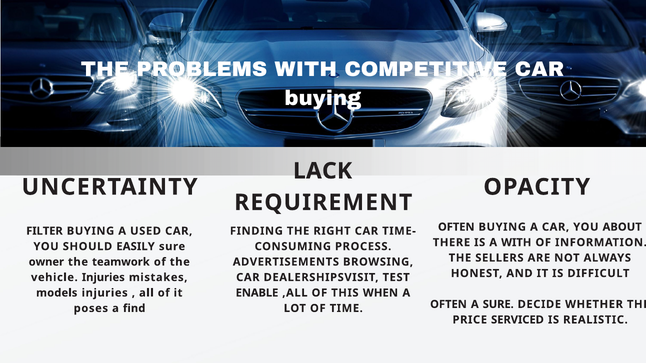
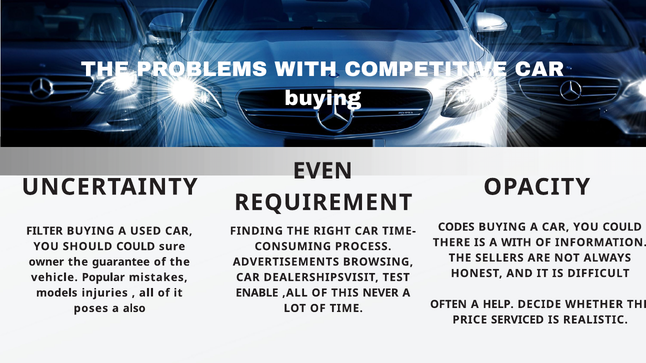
LACK: LACK -> EVEN
OFTEN at (456, 227): OFTEN -> CODES
YOU ABOUT: ABOUT -> COULD
SHOULD EASILY: EASILY -> COULD
teamwork: teamwork -> guarantee
vehicle Injuries: Injuries -> Popular
WHEN: WHEN -> NEVER
A SURE: SURE -> HELP
find: find -> also
